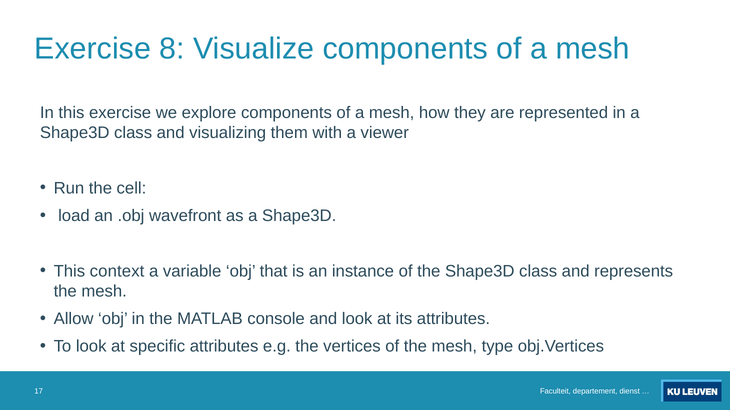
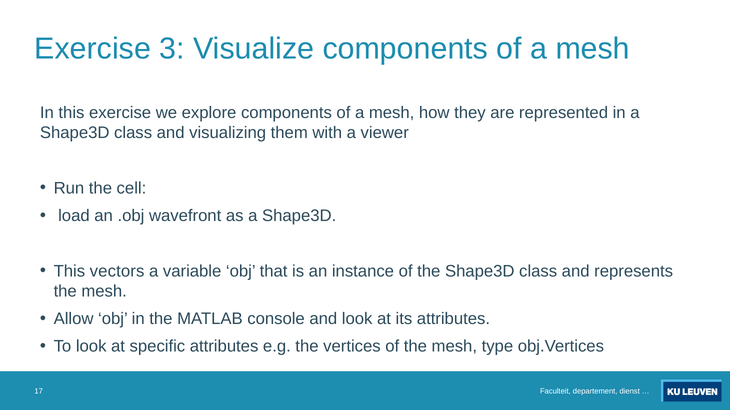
8: 8 -> 3
context: context -> vectors
